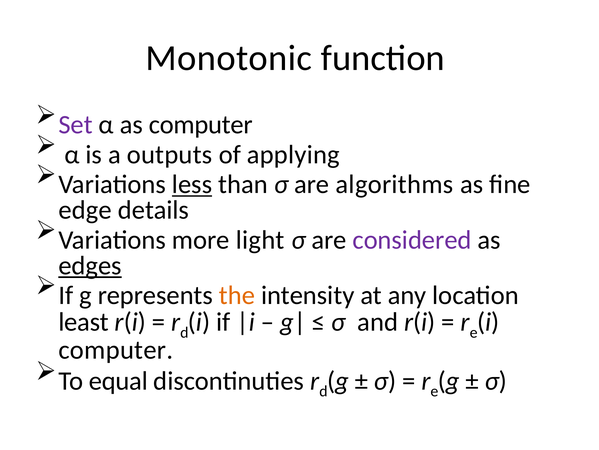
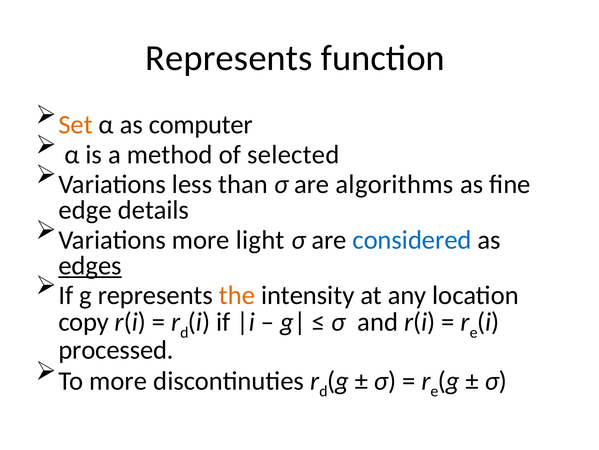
Monotonic at (229, 58): Monotonic -> Represents
Set colour: purple -> orange
outputs: outputs -> method
applying: applying -> selected
less underline: present -> none
considered colour: purple -> blue
least: least -> copy
computer at (116, 349): computer -> processed
To equal: equal -> more
